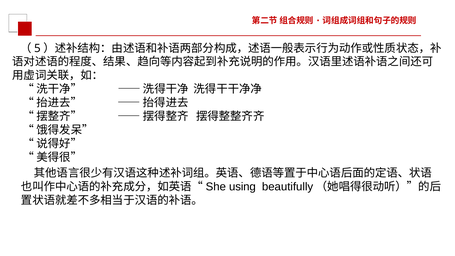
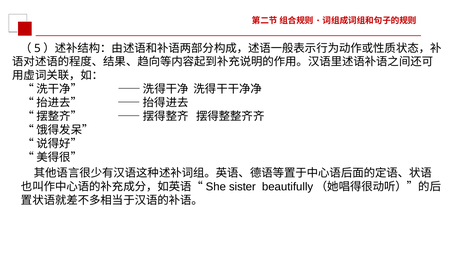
using: using -> sister
